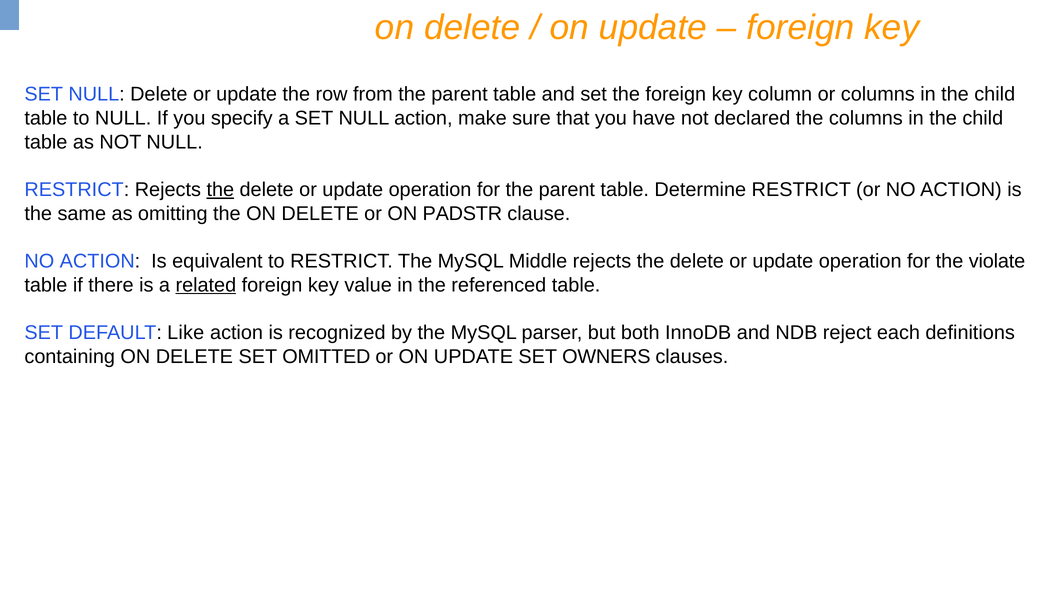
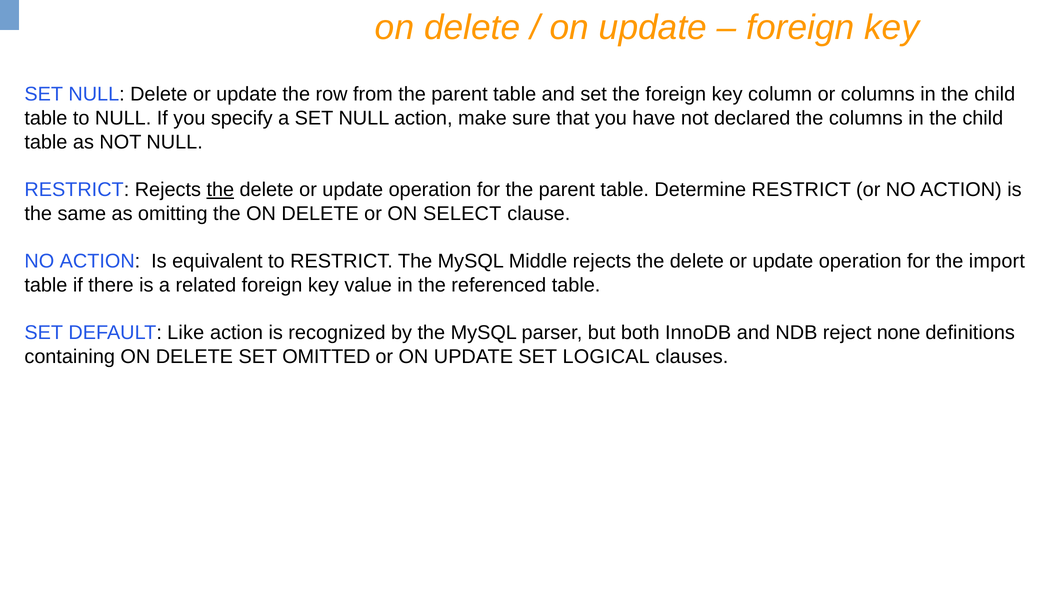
PADSTR: PADSTR -> SELECT
violate: violate -> import
related underline: present -> none
each: each -> none
OWNERS: OWNERS -> LOGICAL
